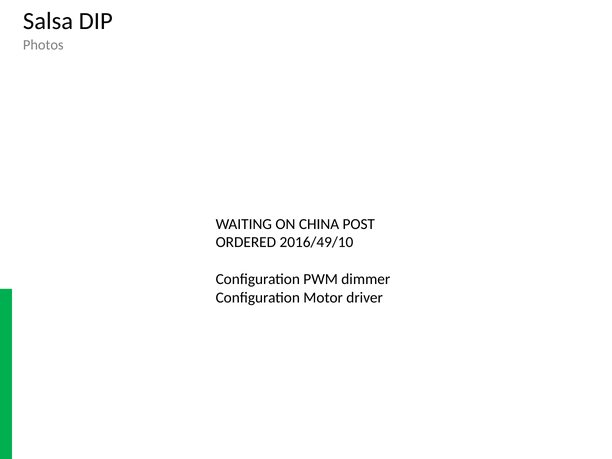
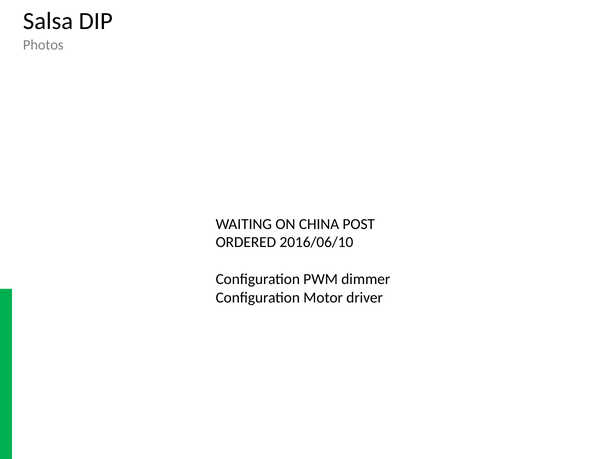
2016/49/10: 2016/49/10 -> 2016/06/10
